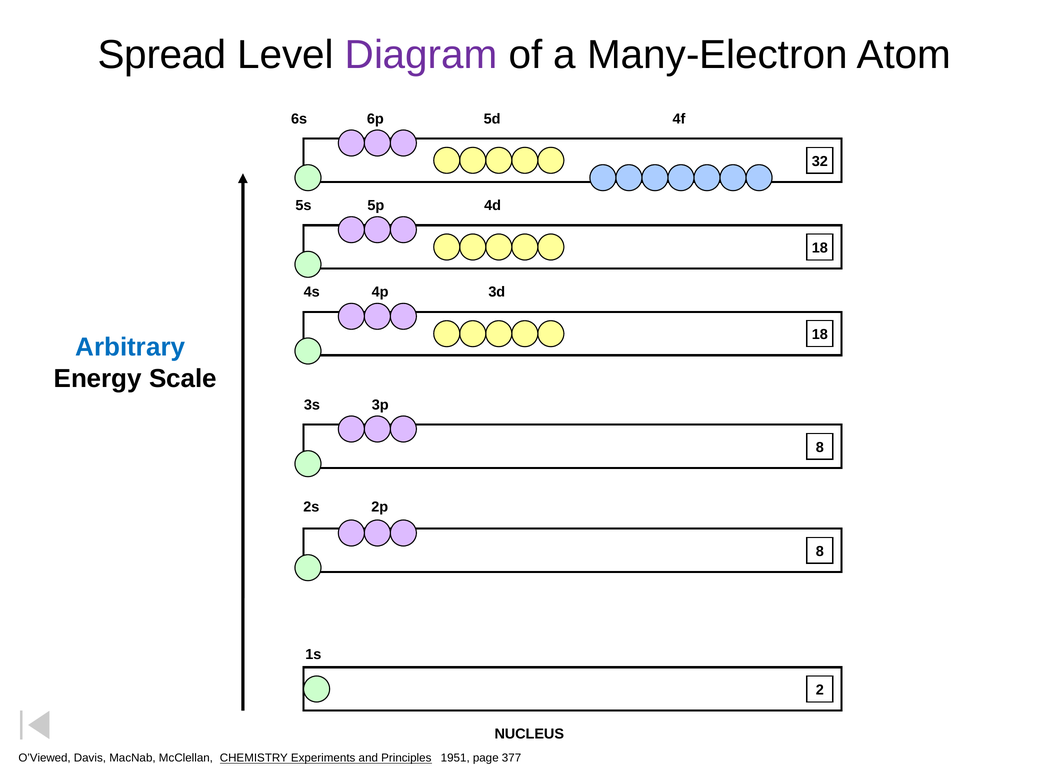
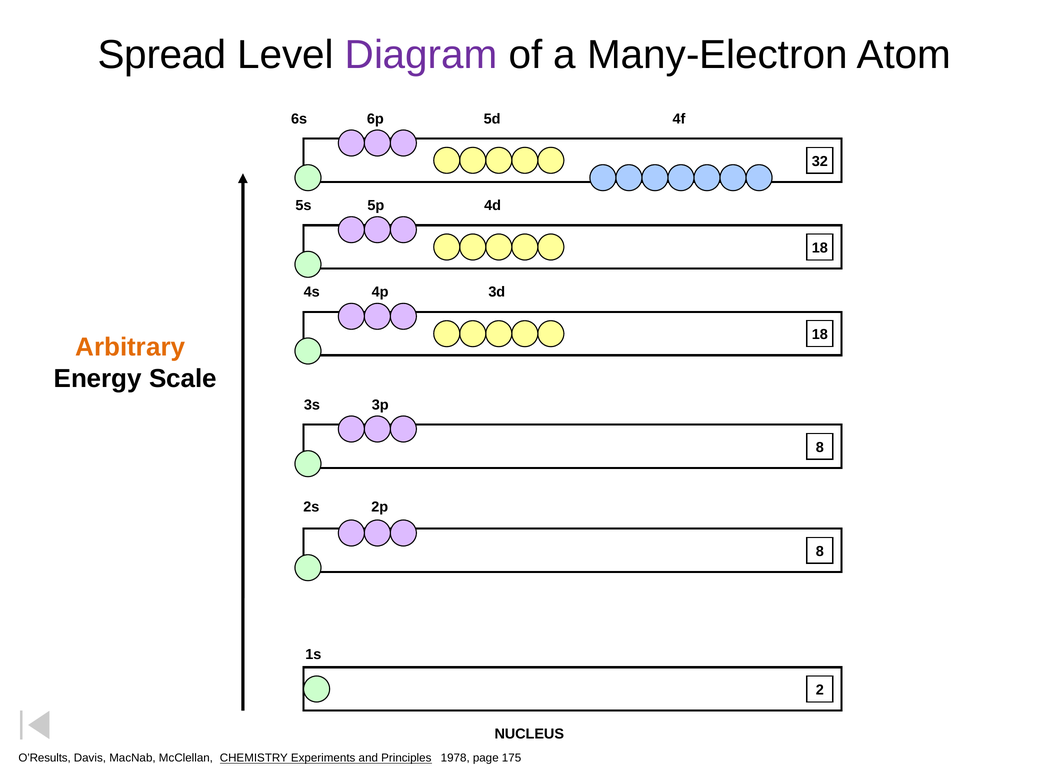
Arbitrary colour: blue -> orange
O’Viewed: O’Viewed -> O’Results
1951: 1951 -> 1978
377: 377 -> 175
